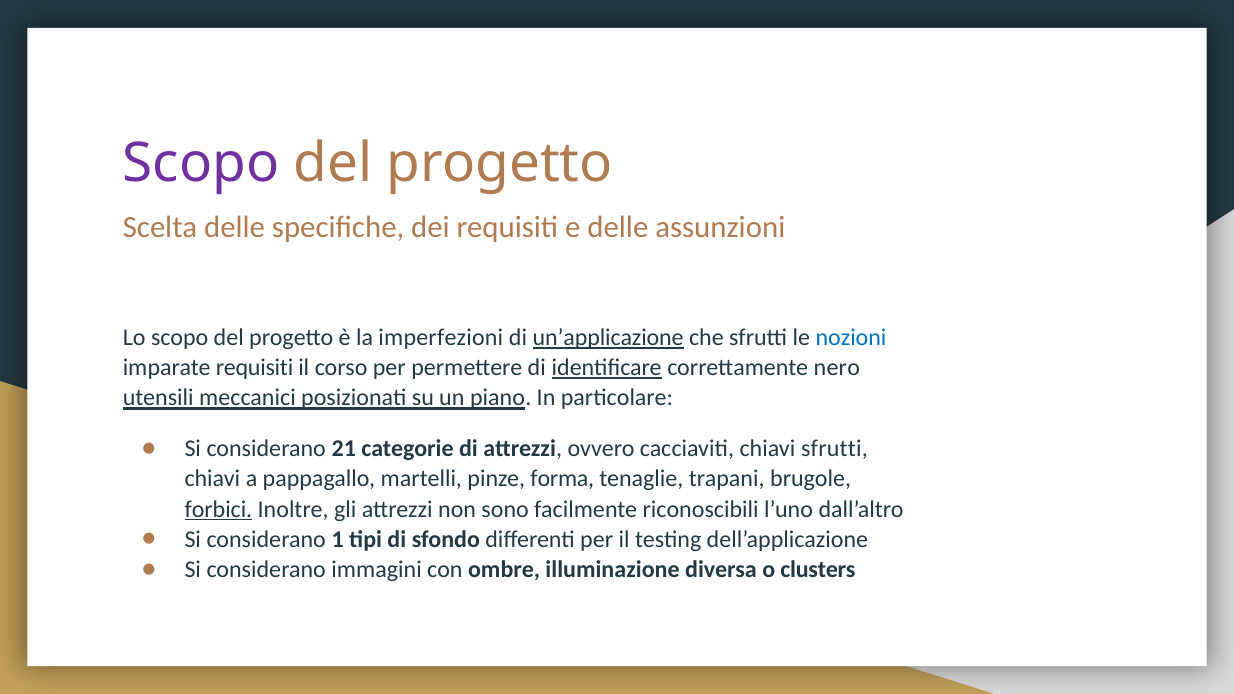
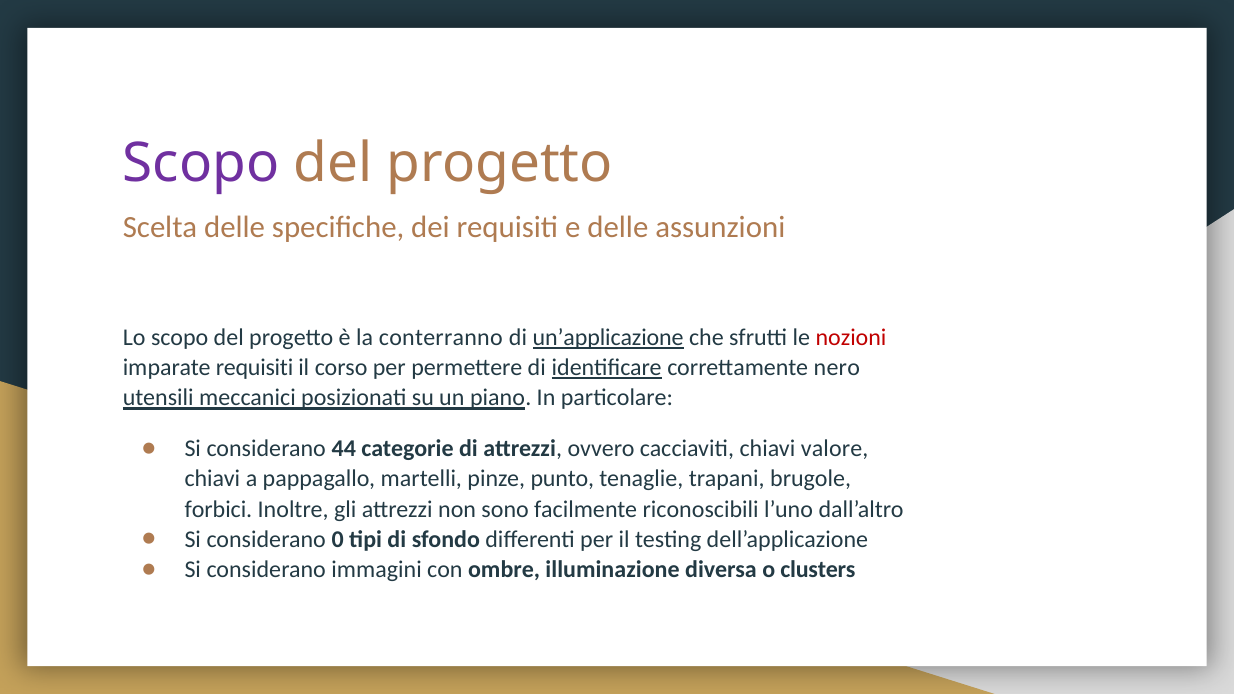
imperfezioni: imperfezioni -> conterranno
nozioni colour: blue -> red
21: 21 -> 44
chiavi sfrutti: sfrutti -> valore
forma: forma -> punto
forbici underline: present -> none
1: 1 -> 0
